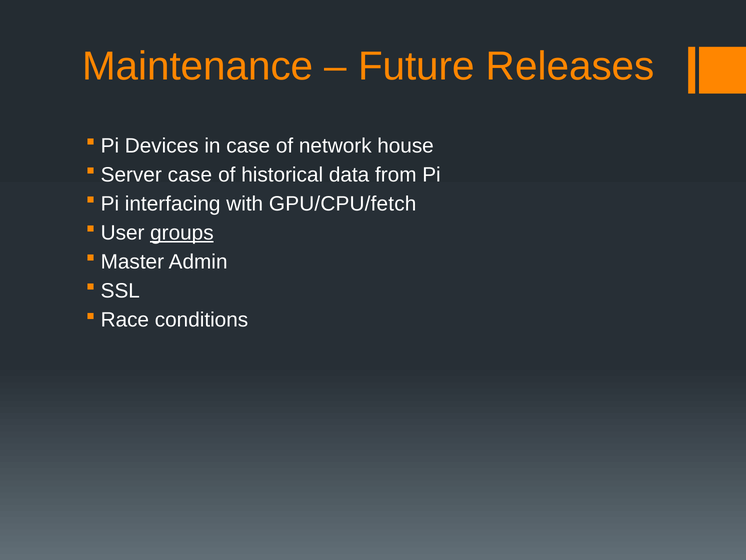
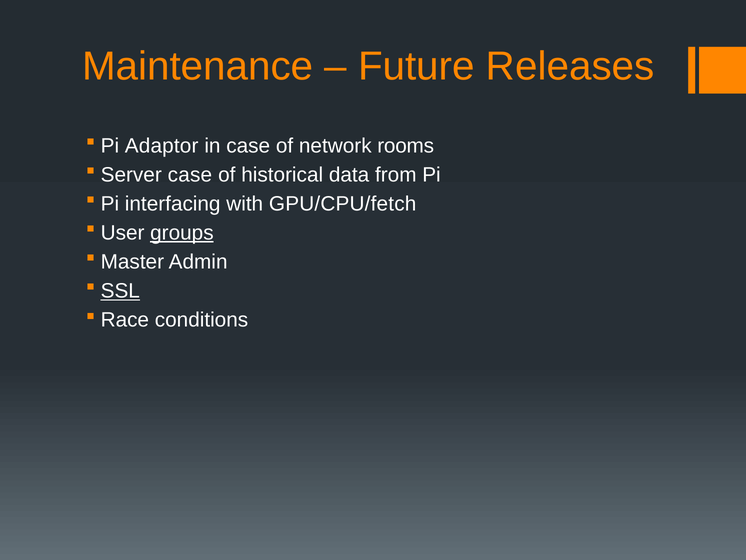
Devices: Devices -> Adaptor
house: house -> rooms
SSL underline: none -> present
